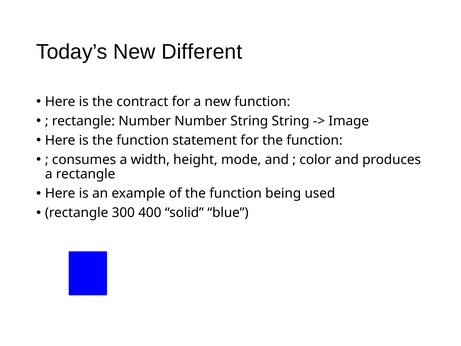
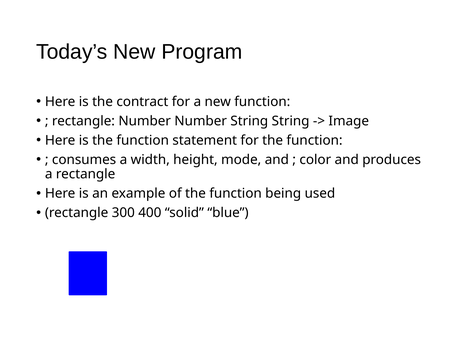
Different: Different -> Program
